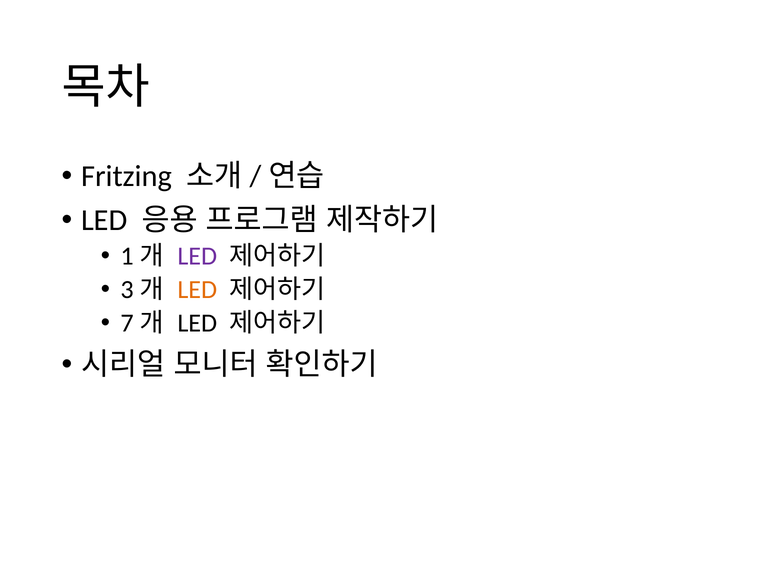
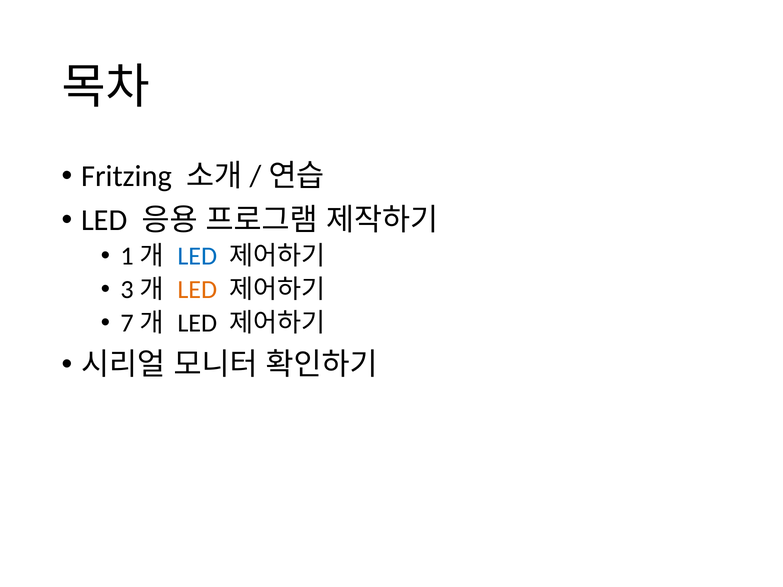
LED at (197, 256) colour: purple -> blue
